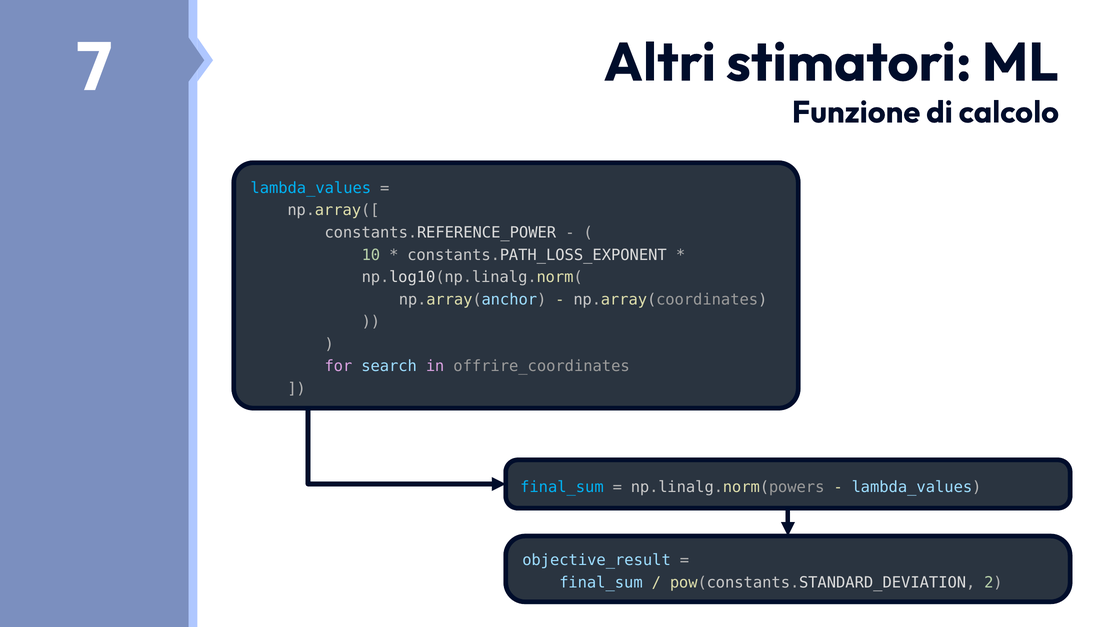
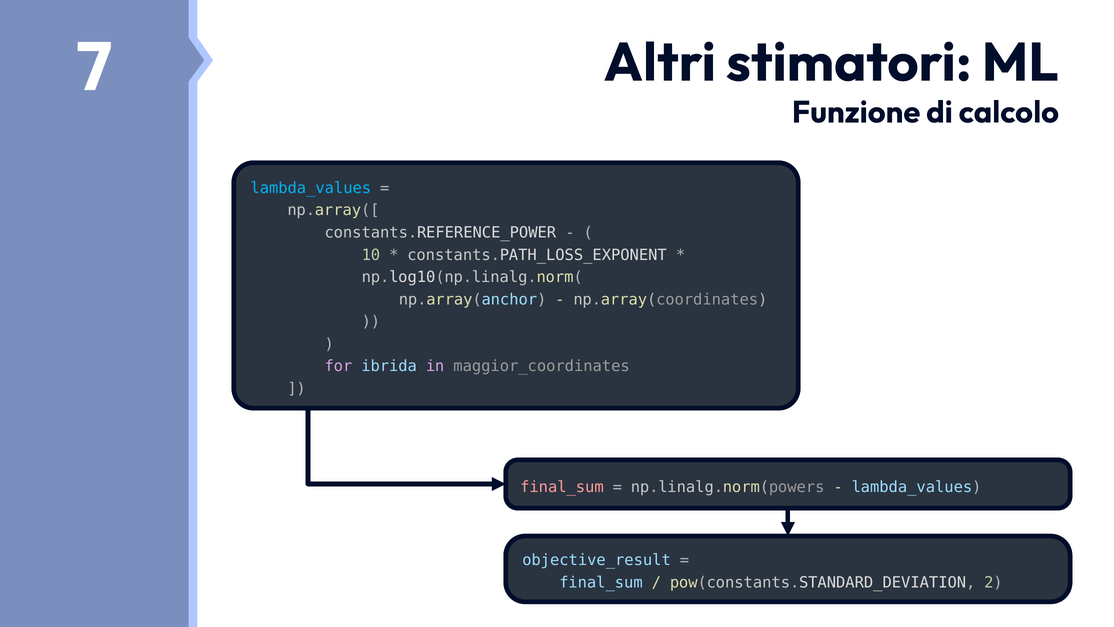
search: search -> ibrida
offrire_coordinates: offrire_coordinates -> maggior_coordinates
final_sum at (562, 487) colour: light blue -> pink
